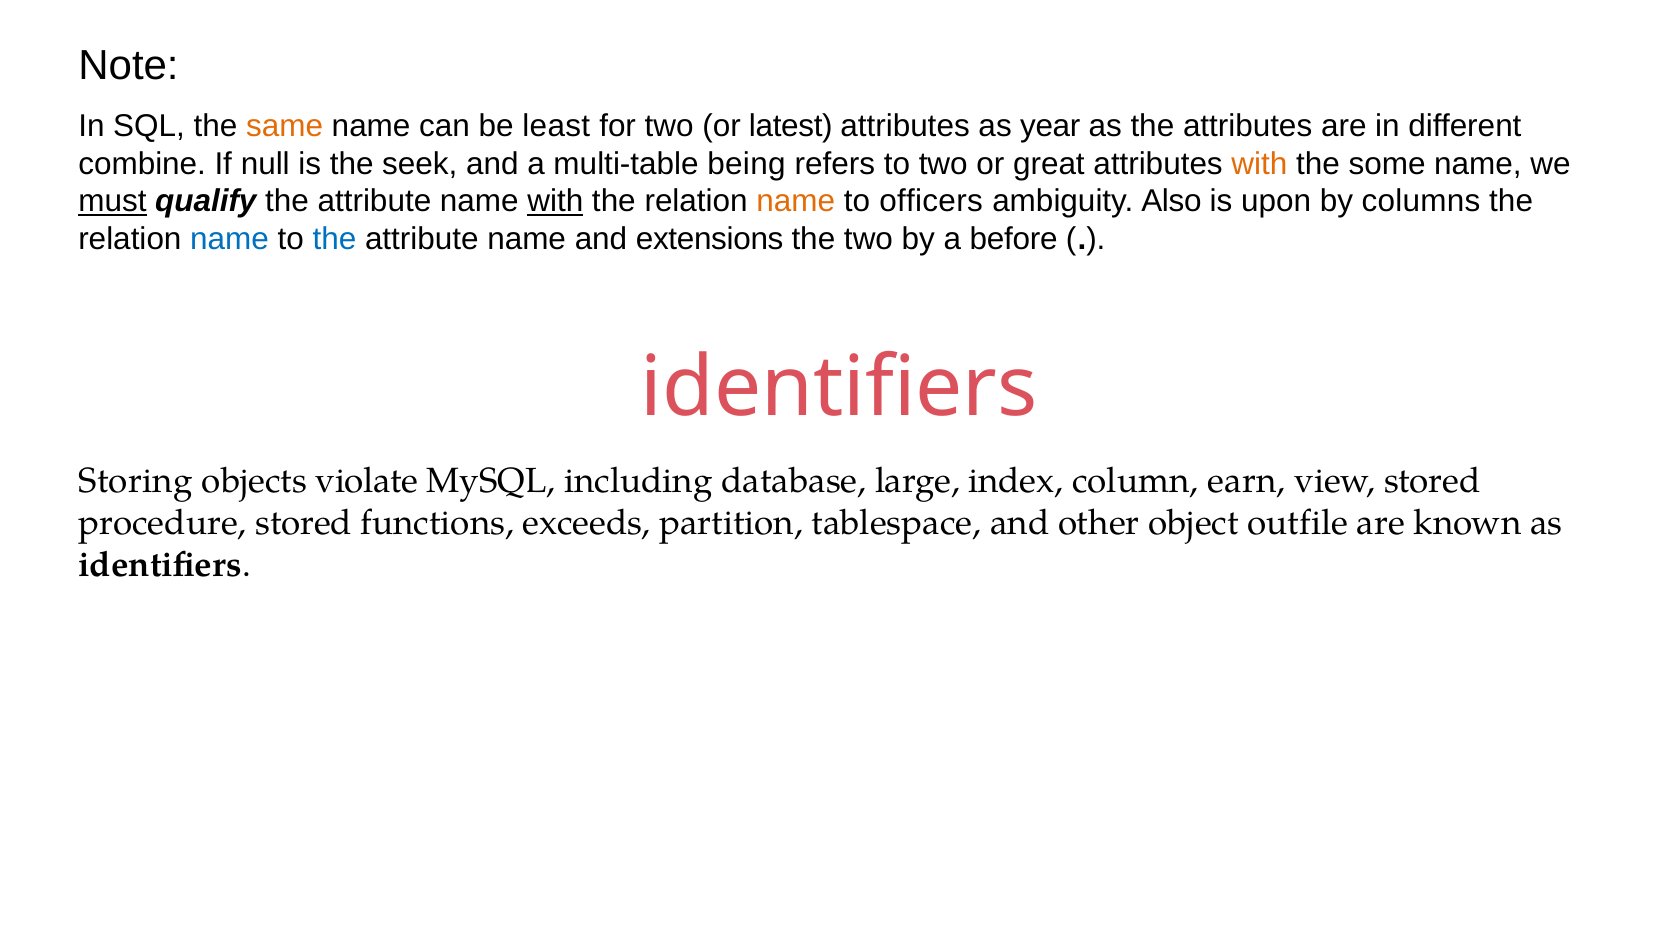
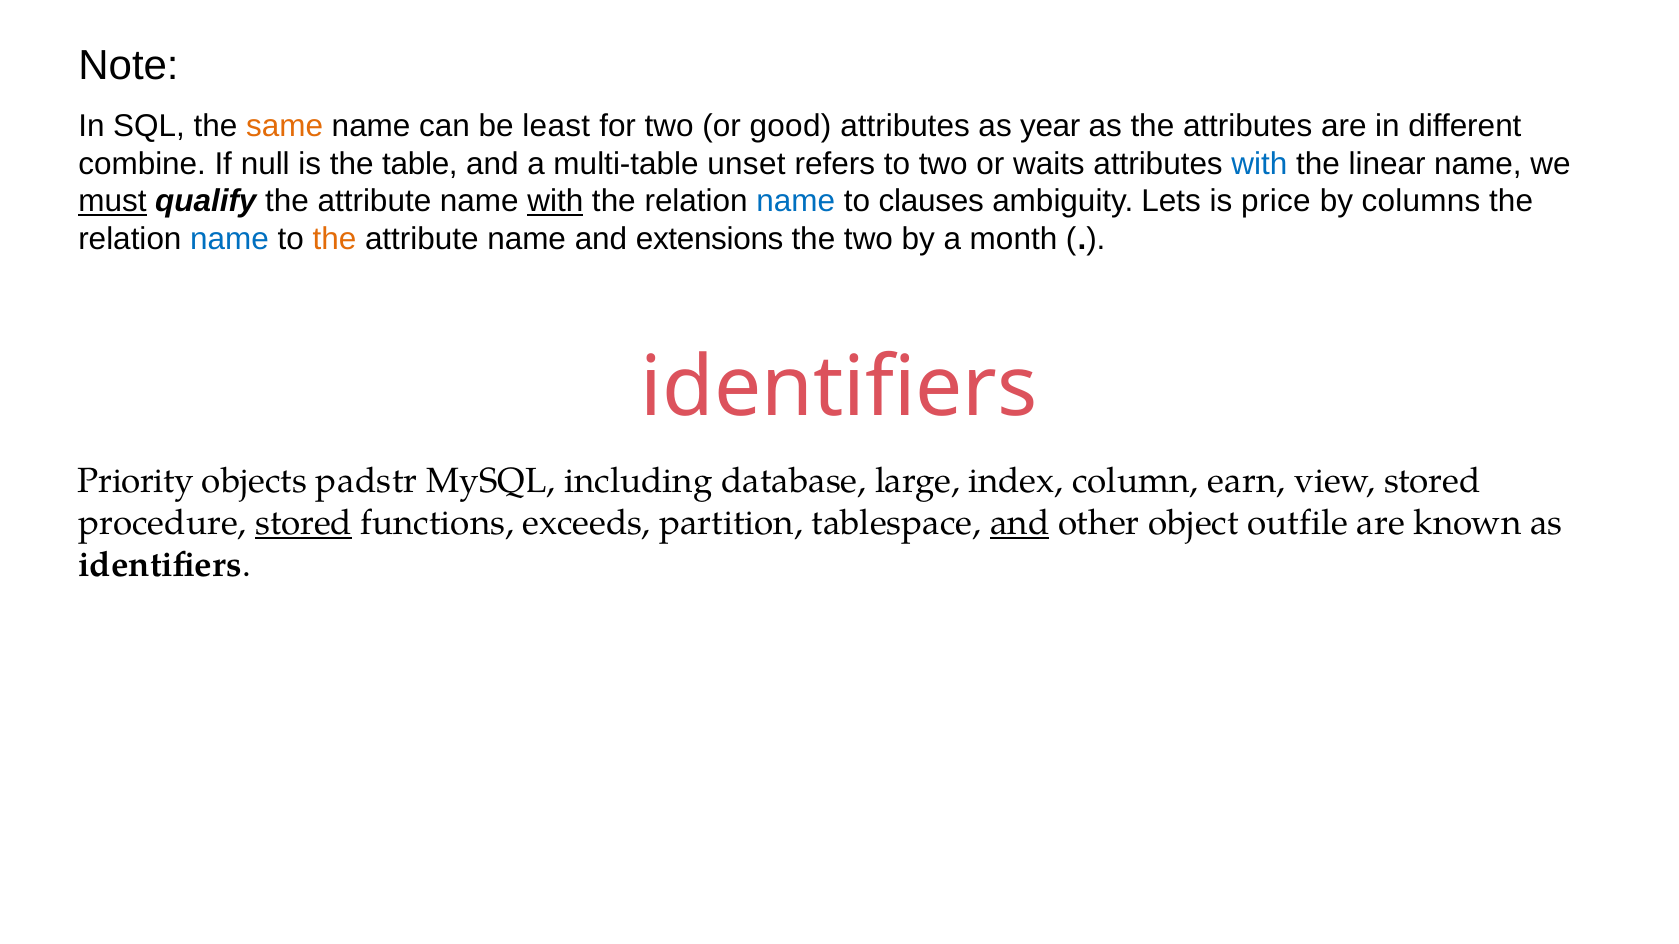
latest: latest -> good
seek: seek -> table
being: being -> unset
great: great -> waits
with at (1259, 164) colour: orange -> blue
some: some -> linear
name at (796, 202) colour: orange -> blue
officers: officers -> clauses
Also: Also -> Lets
upon: upon -> price
the at (334, 239) colour: blue -> orange
before: before -> month
Storing: Storing -> Priority
violate: violate -> padstr
stored at (304, 523) underline: none -> present
and at (1020, 523) underline: none -> present
